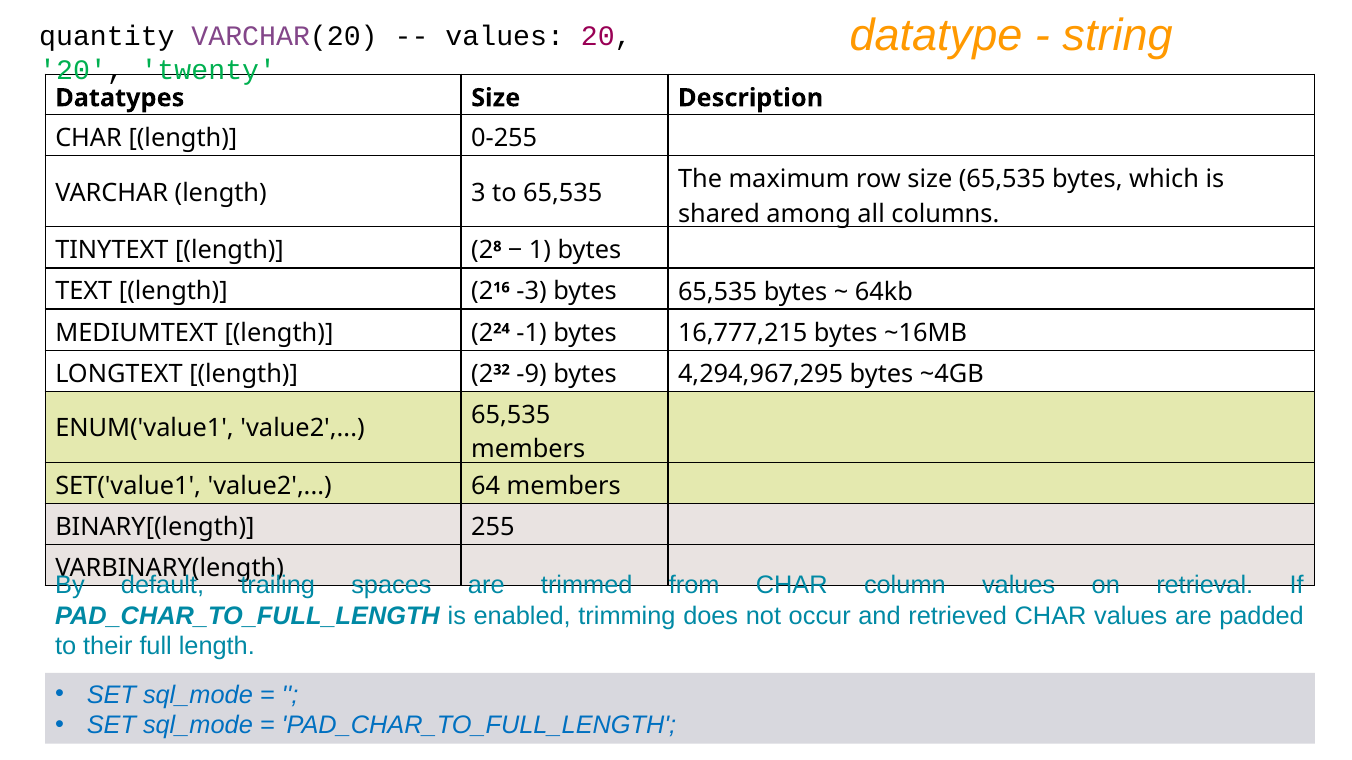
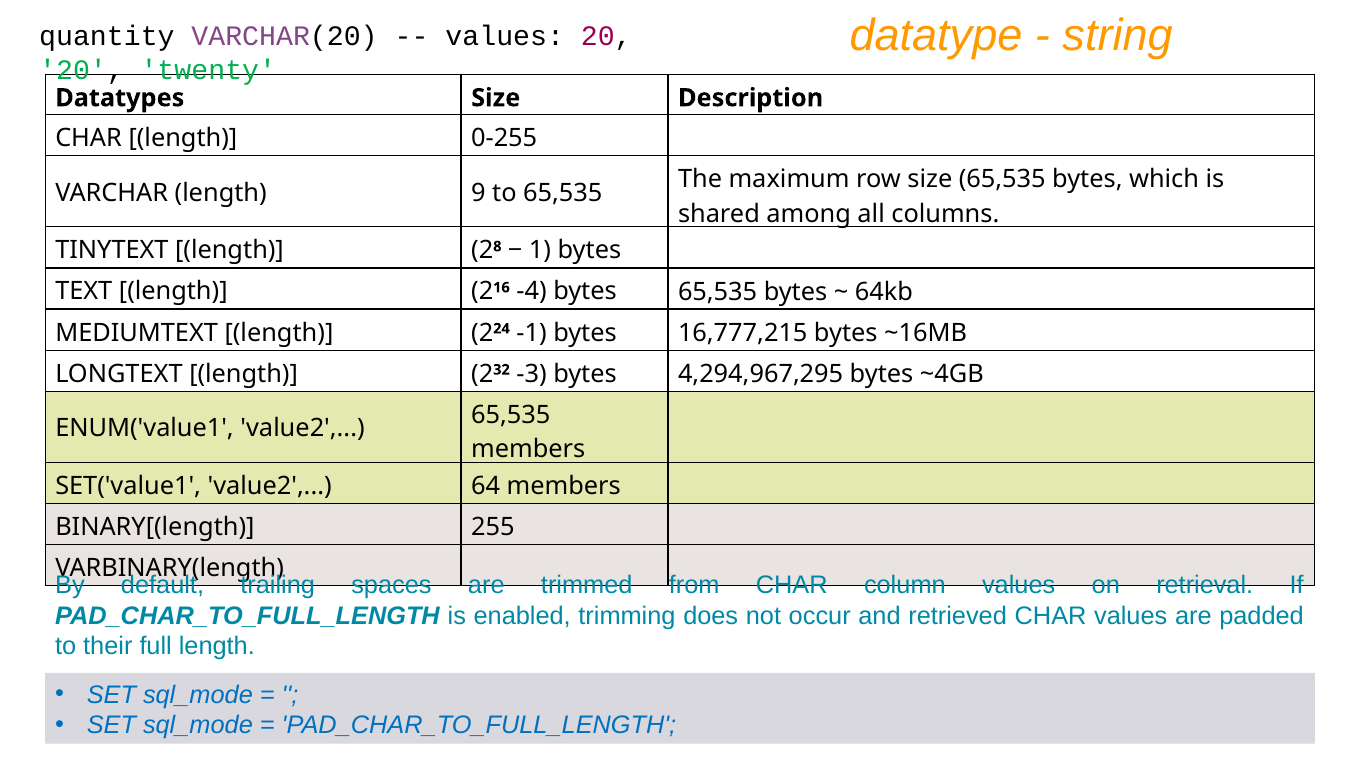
3: 3 -> 9
-3: -3 -> -4
-9: -9 -> -3
